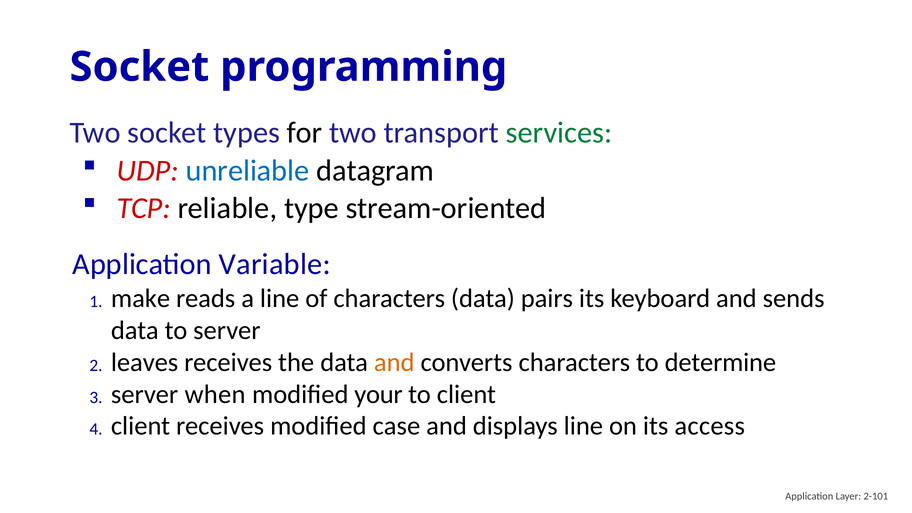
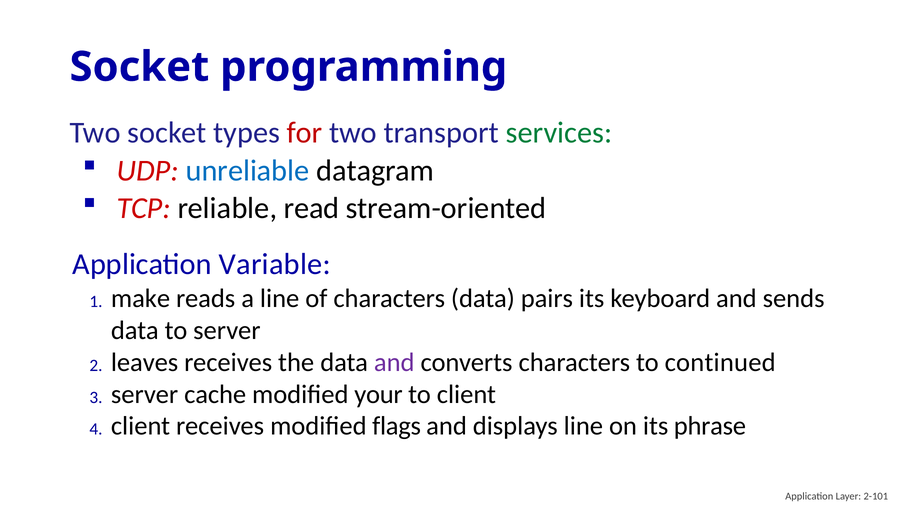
for colour: black -> red
type: type -> read
and at (394, 362) colour: orange -> purple
determine: determine -> continued
when: when -> cache
case: case -> flags
access: access -> phrase
